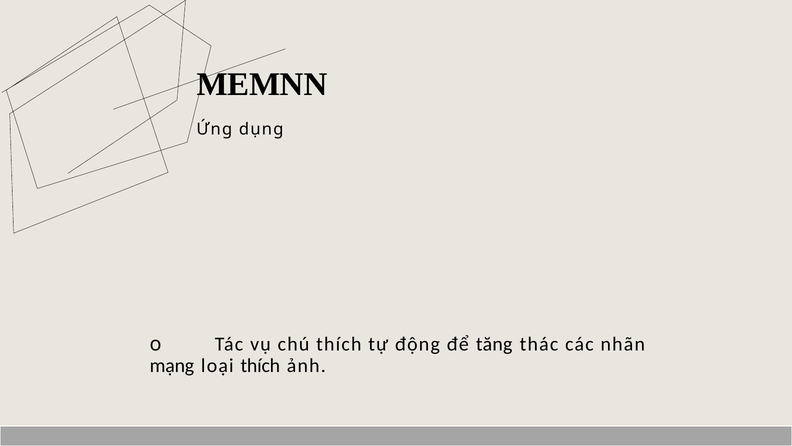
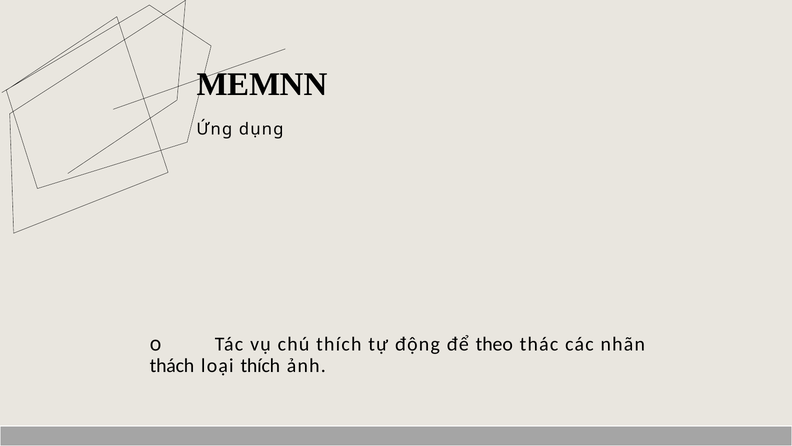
tăng: tăng -> theo
mạng: mạng -> thách
